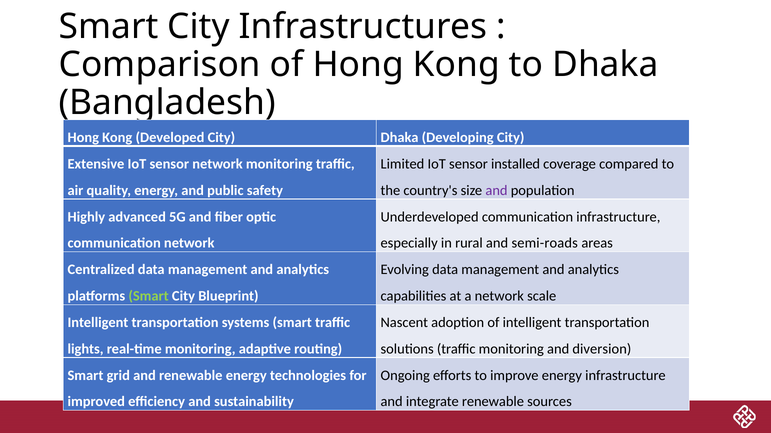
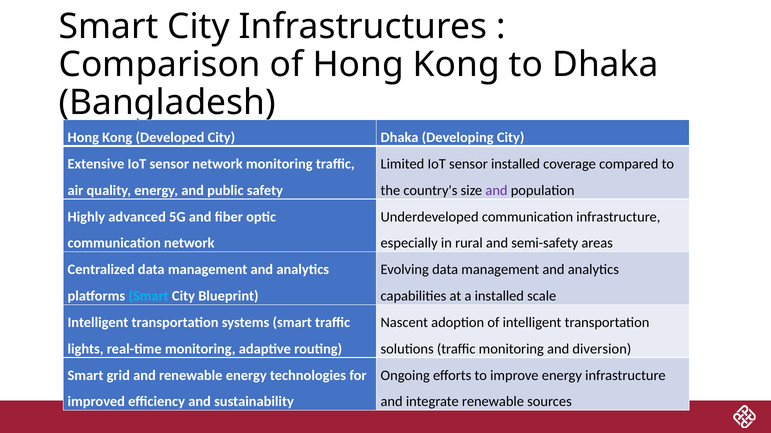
semi-roads: semi-roads -> semi-safety
Smart at (149, 296) colour: light green -> light blue
a network: network -> installed
